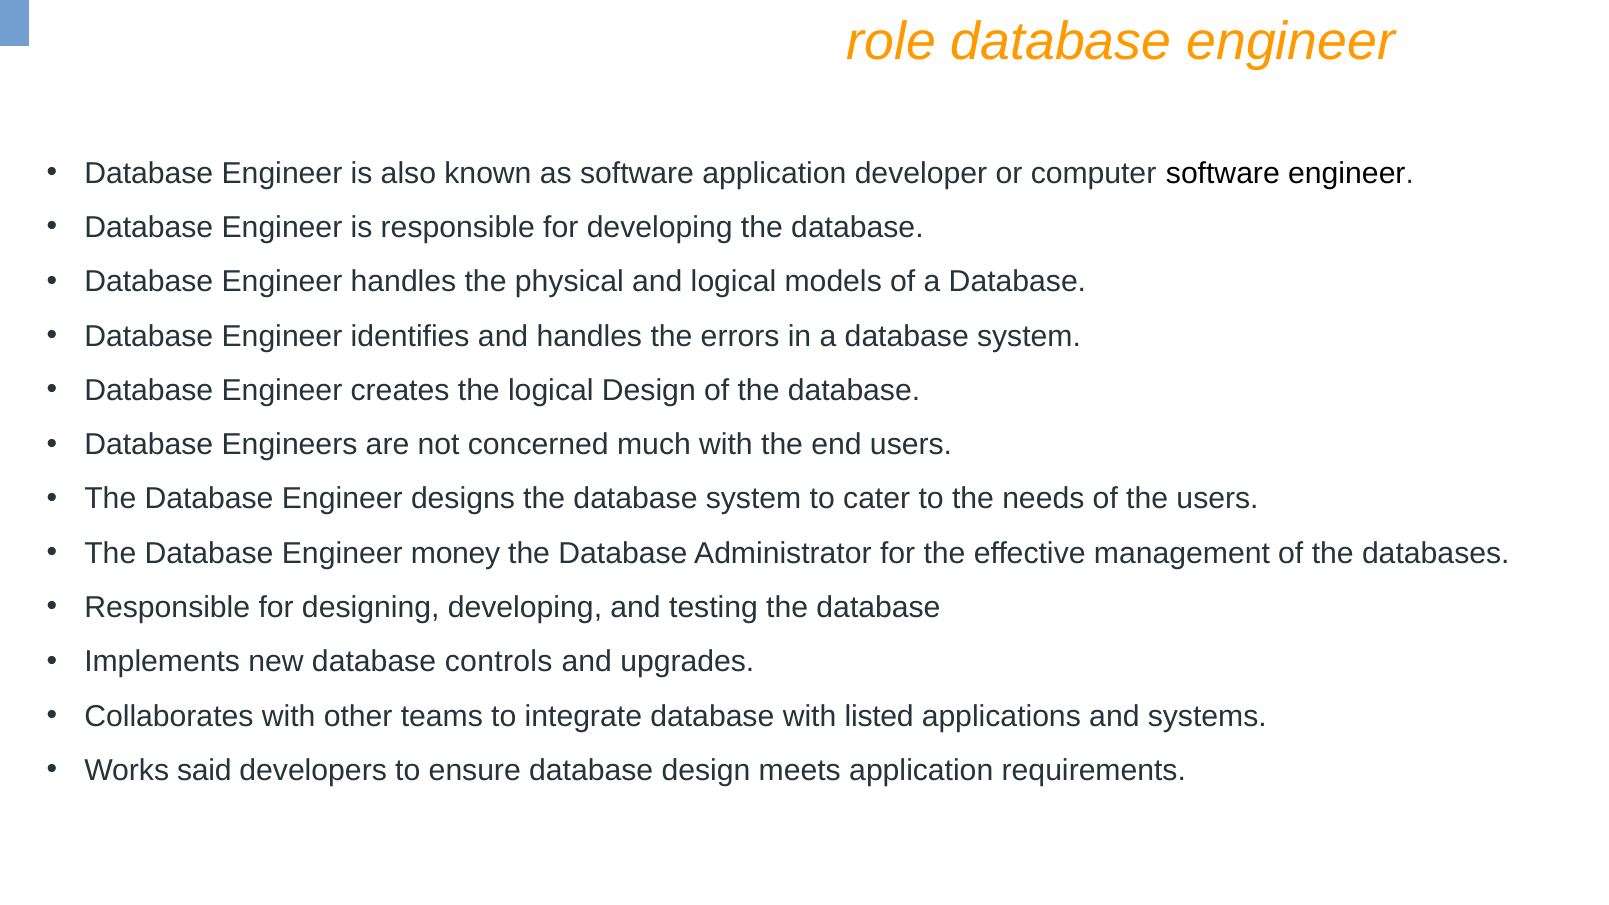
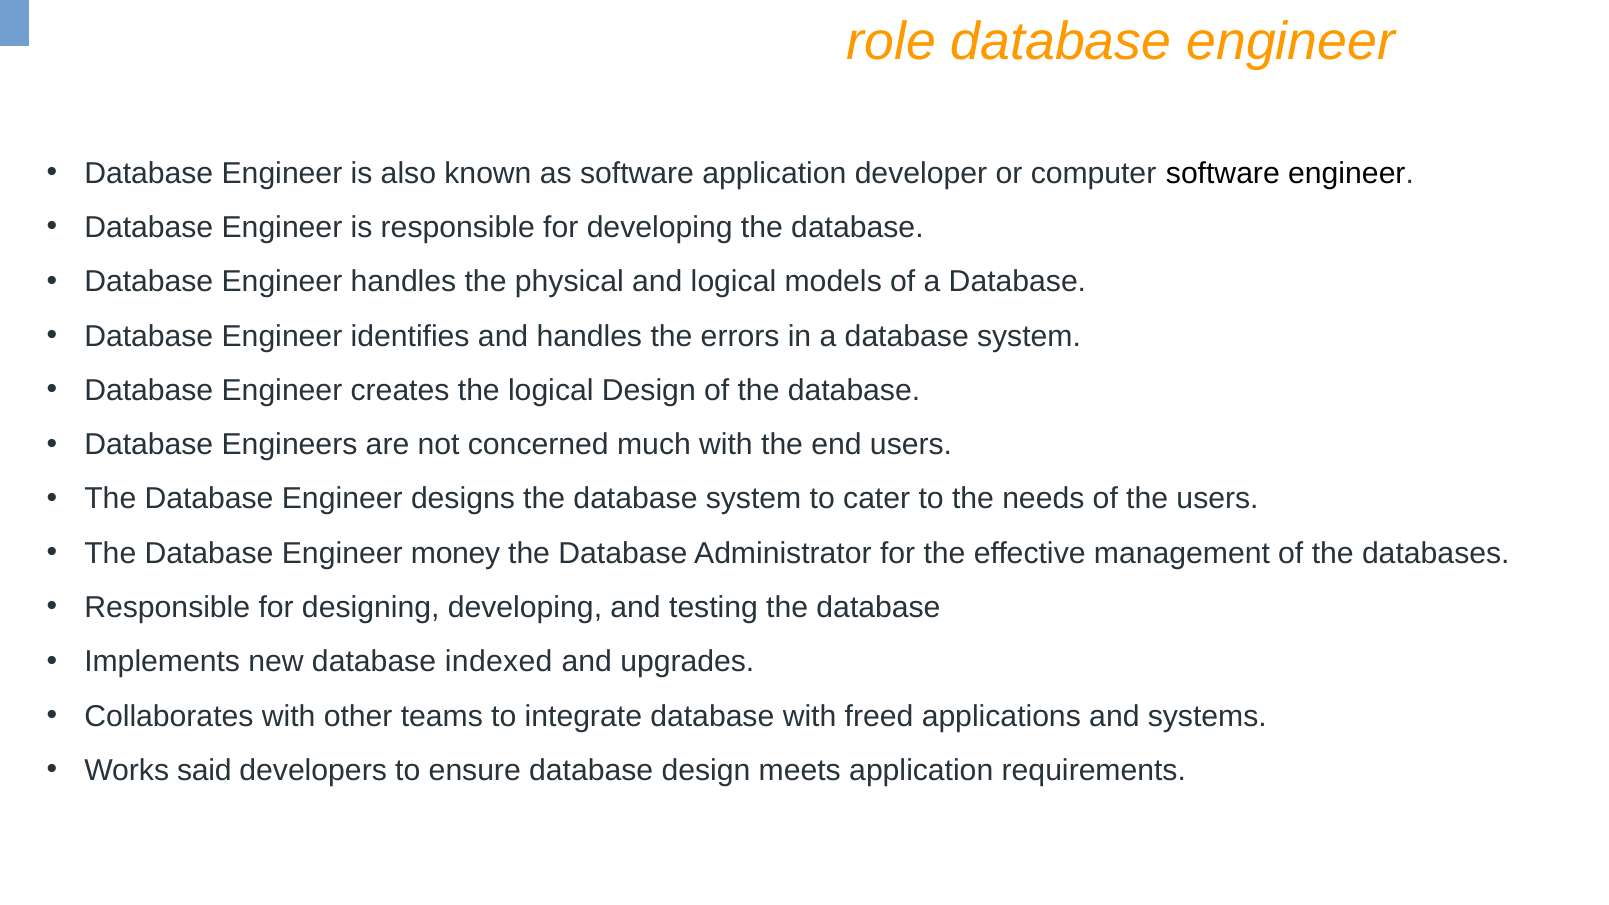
controls: controls -> indexed
listed: listed -> freed
